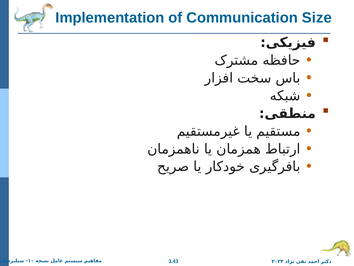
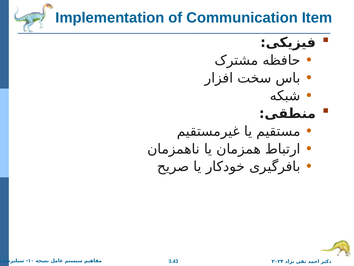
Size: Size -> Item
